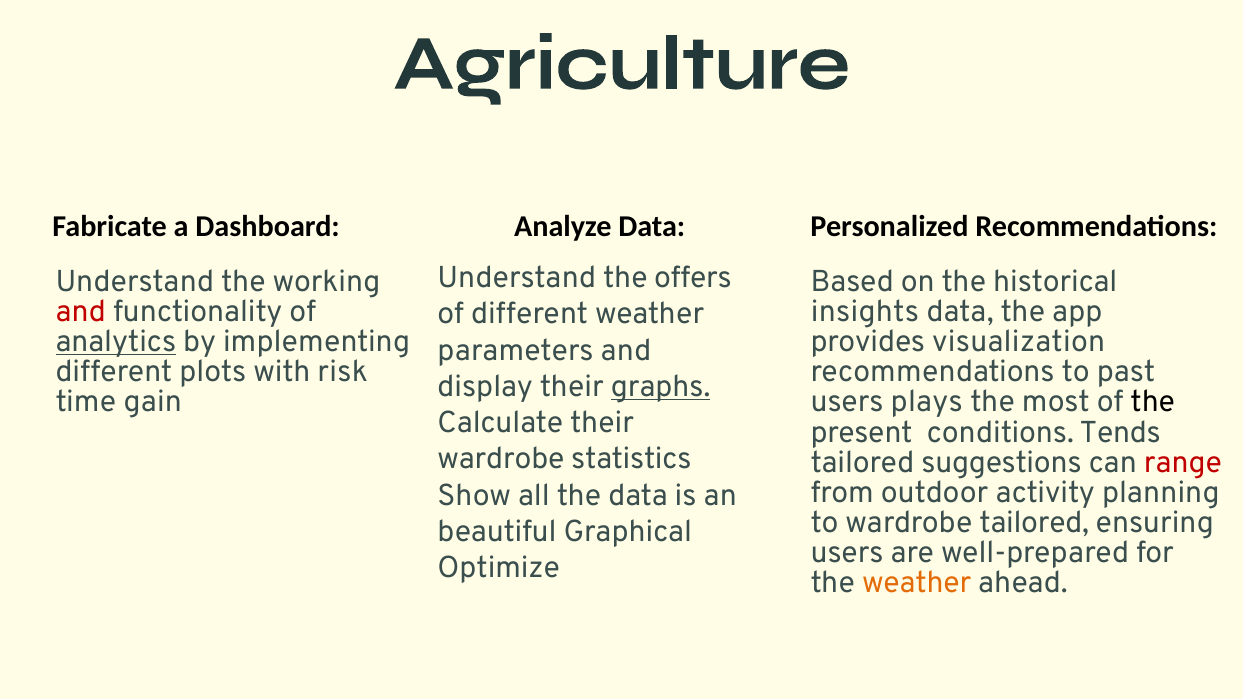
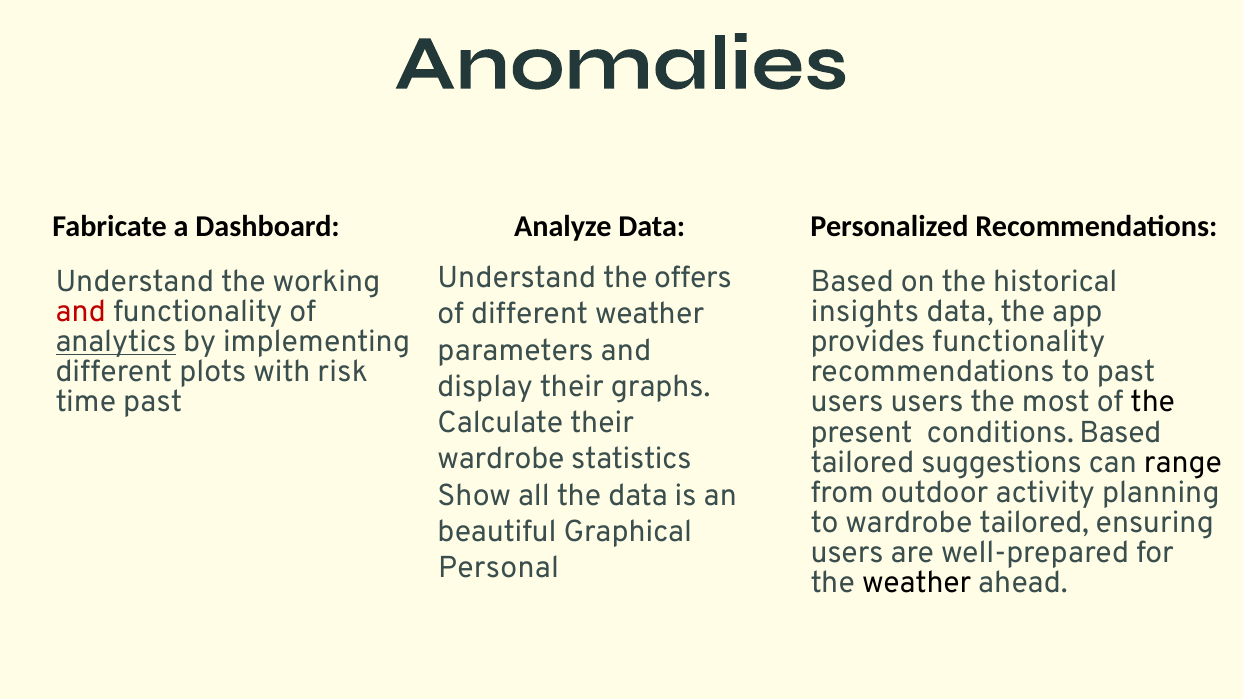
Agriculture: Agriculture -> Anomalies
provides visualization: visualization -> functionality
graphs underline: present -> none
time gain: gain -> past
users plays: plays -> users
conditions Tends: Tends -> Based
range colour: red -> black
Optimize: Optimize -> Personal
weather at (917, 583) colour: orange -> black
